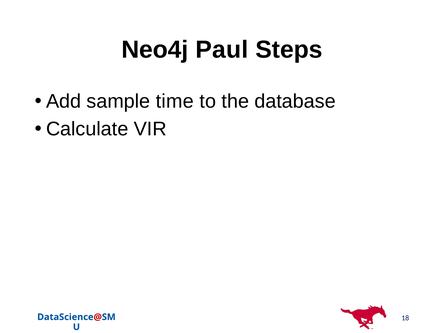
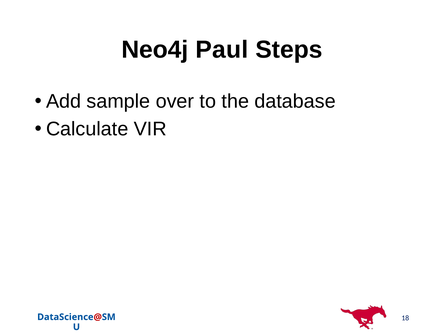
time: time -> over
